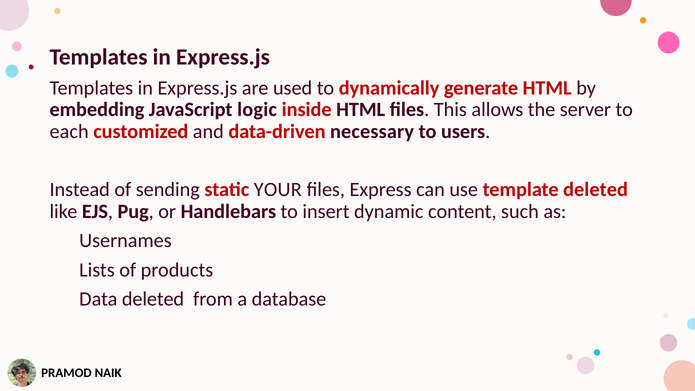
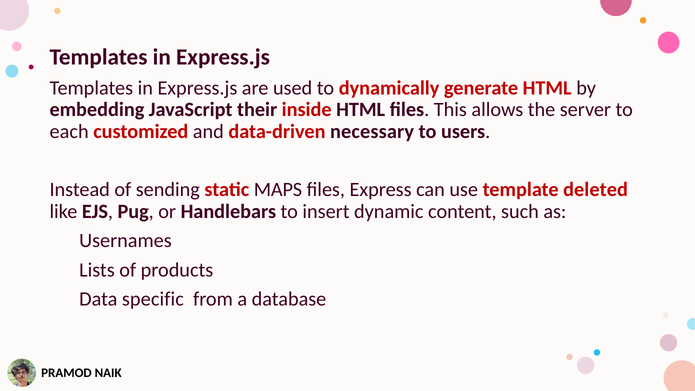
logic: logic -> their
YOUR: YOUR -> MAPS
deleted at (153, 299): deleted -> specific
